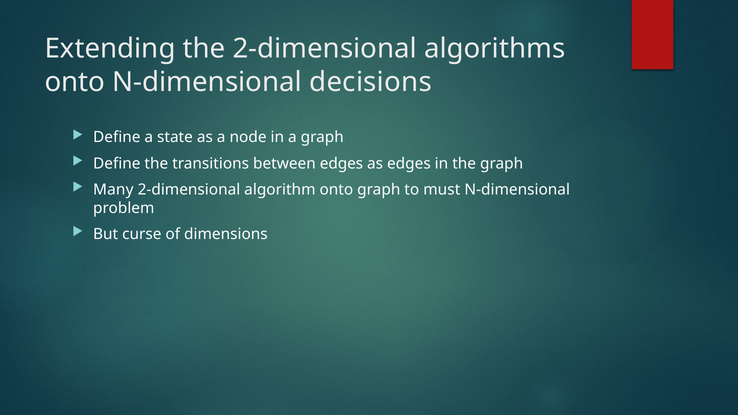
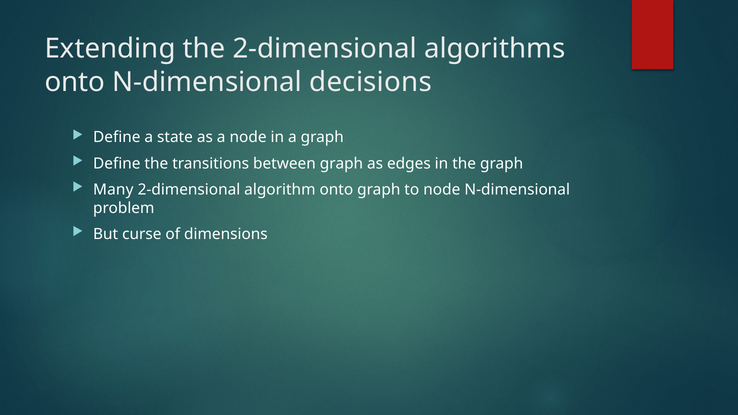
between edges: edges -> graph
to must: must -> node
